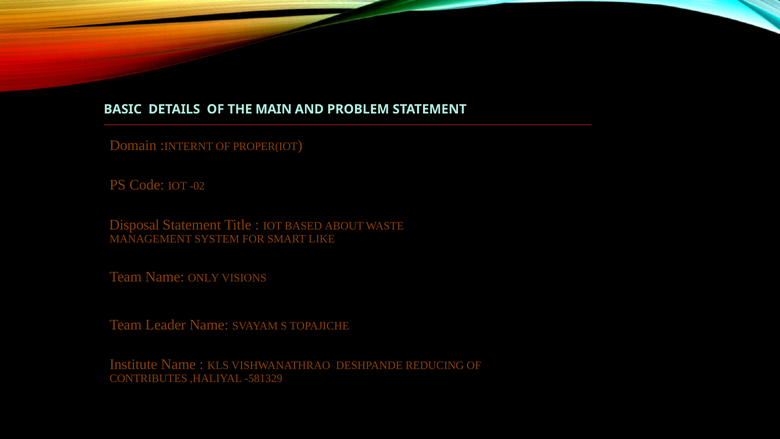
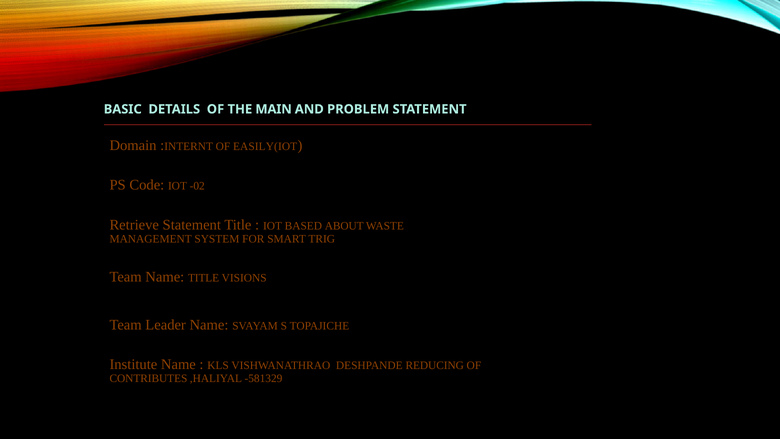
PROPER(IOT: PROPER(IOT -> EASILY(IOT
Disposal: Disposal -> Retrieve
LIKE: LIKE -> TRIG
Name ONLY: ONLY -> TITLE
